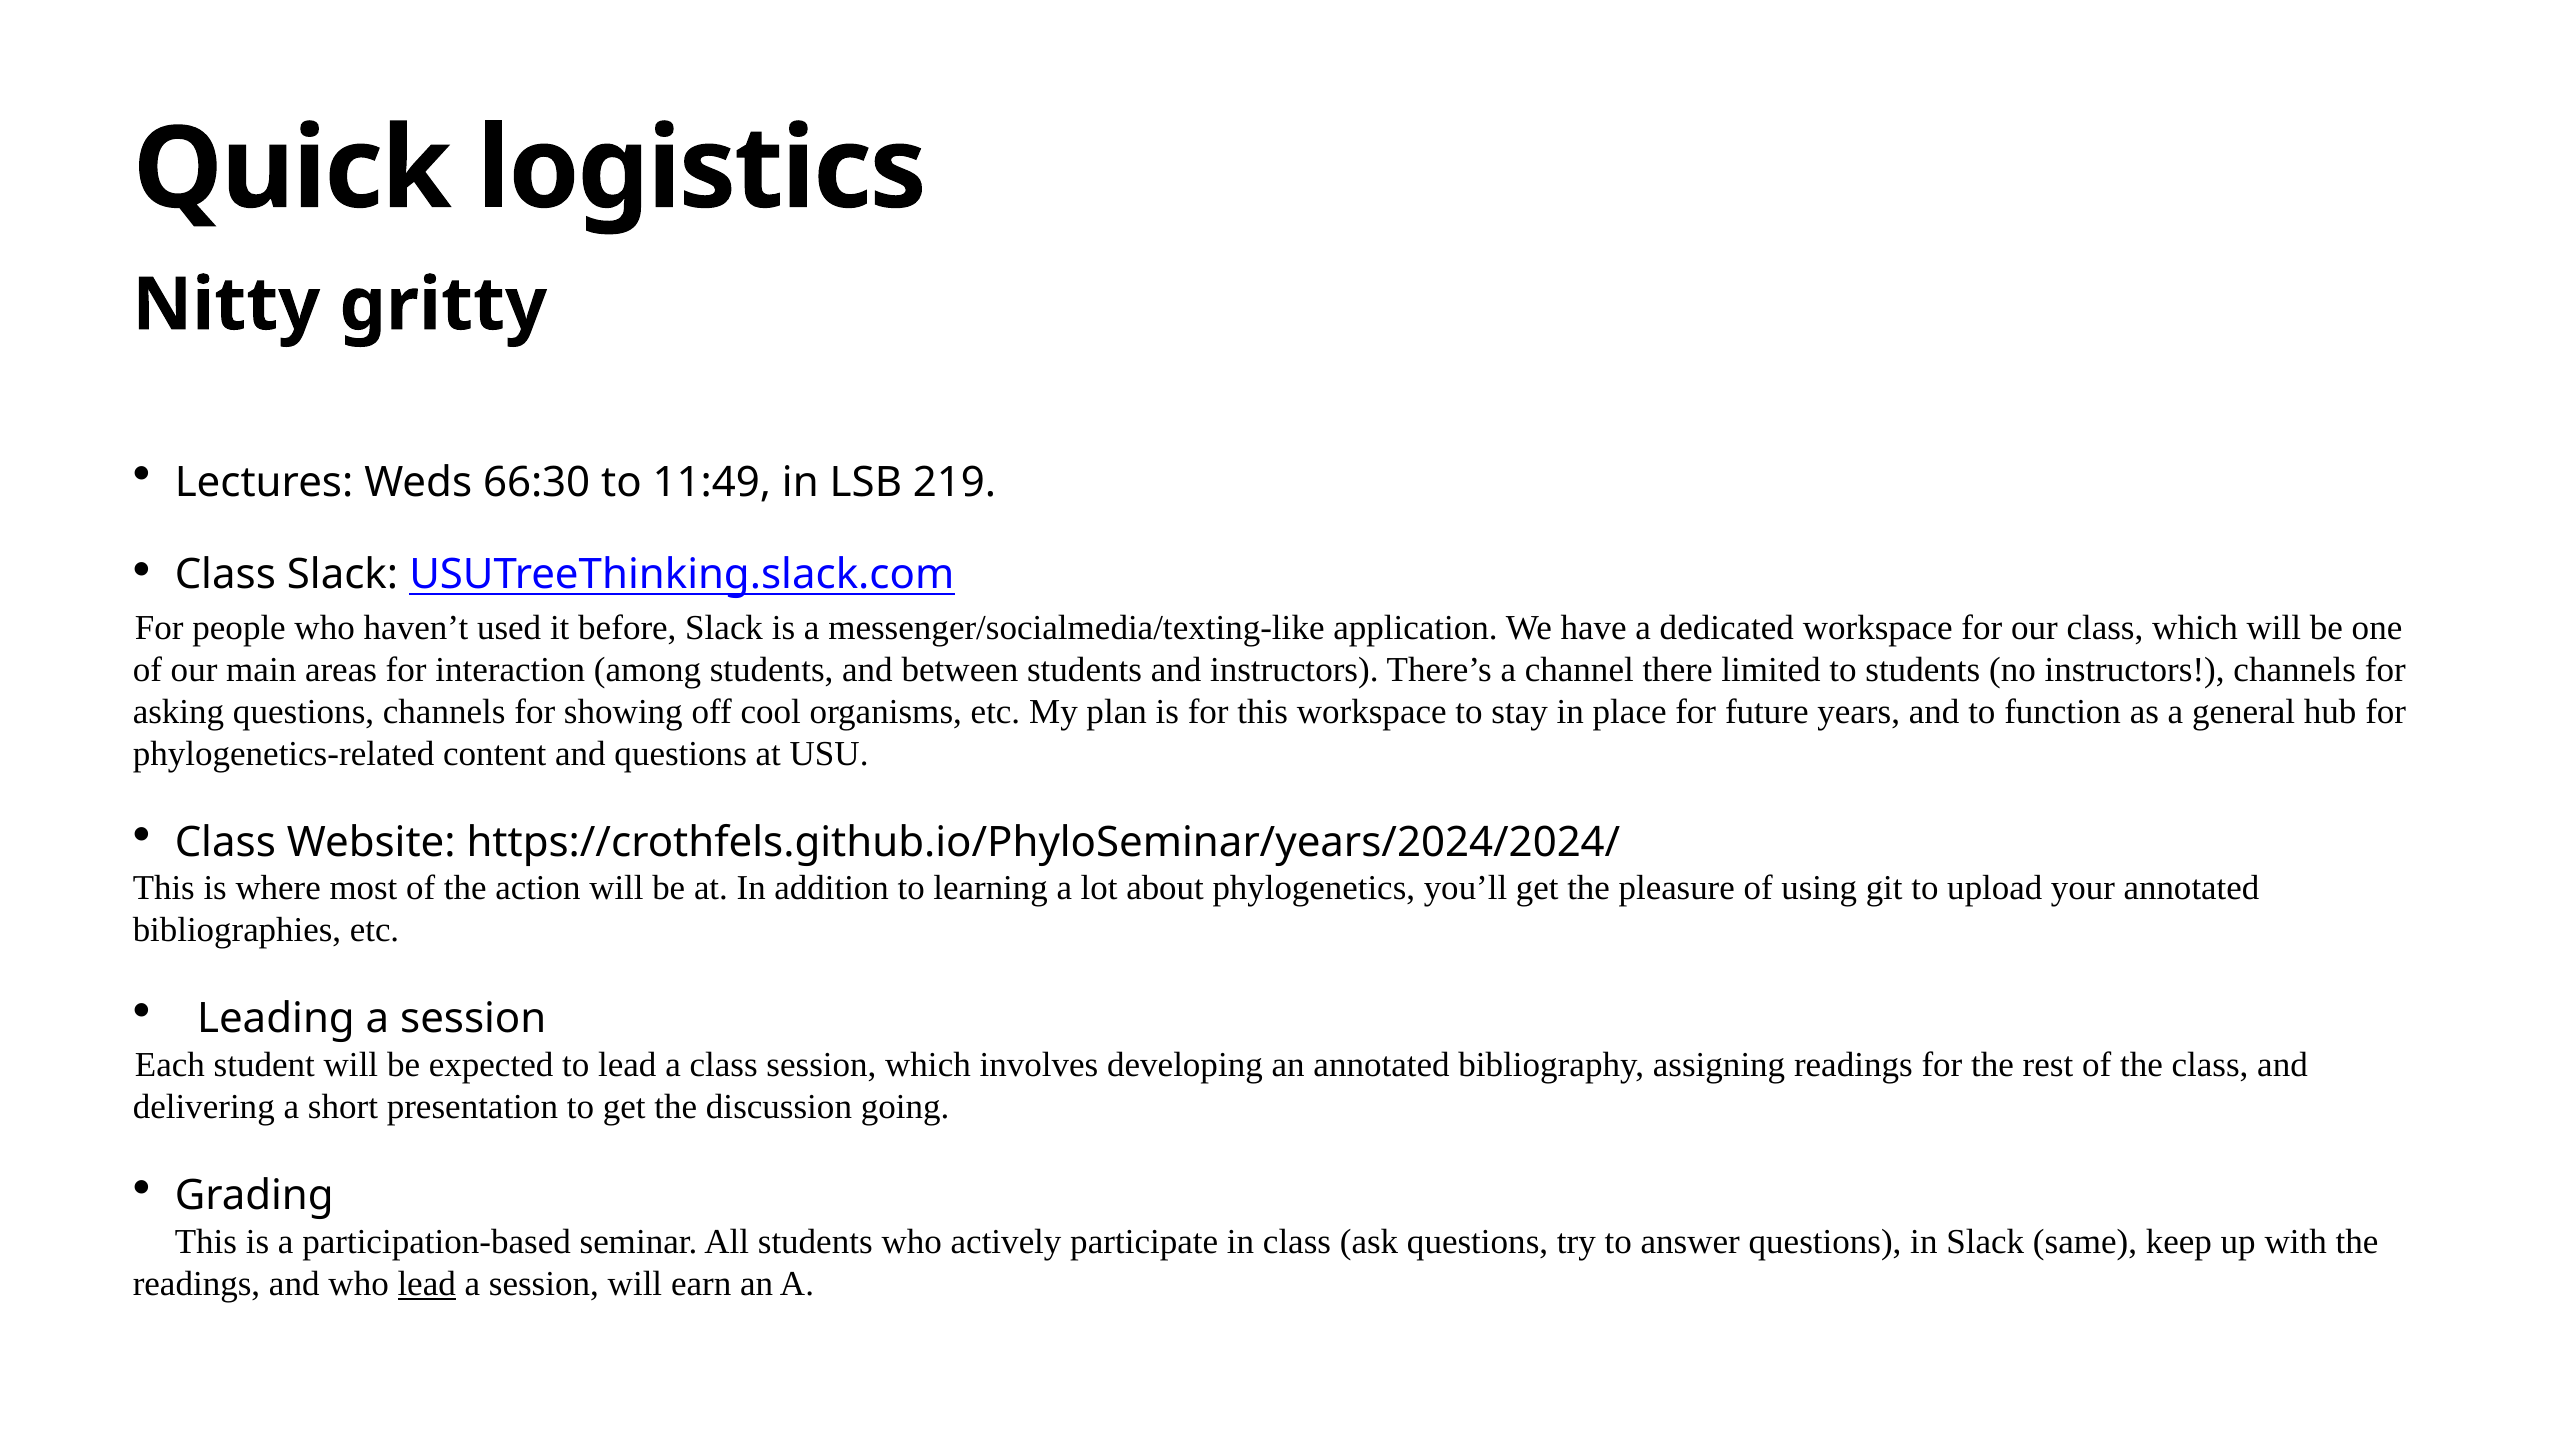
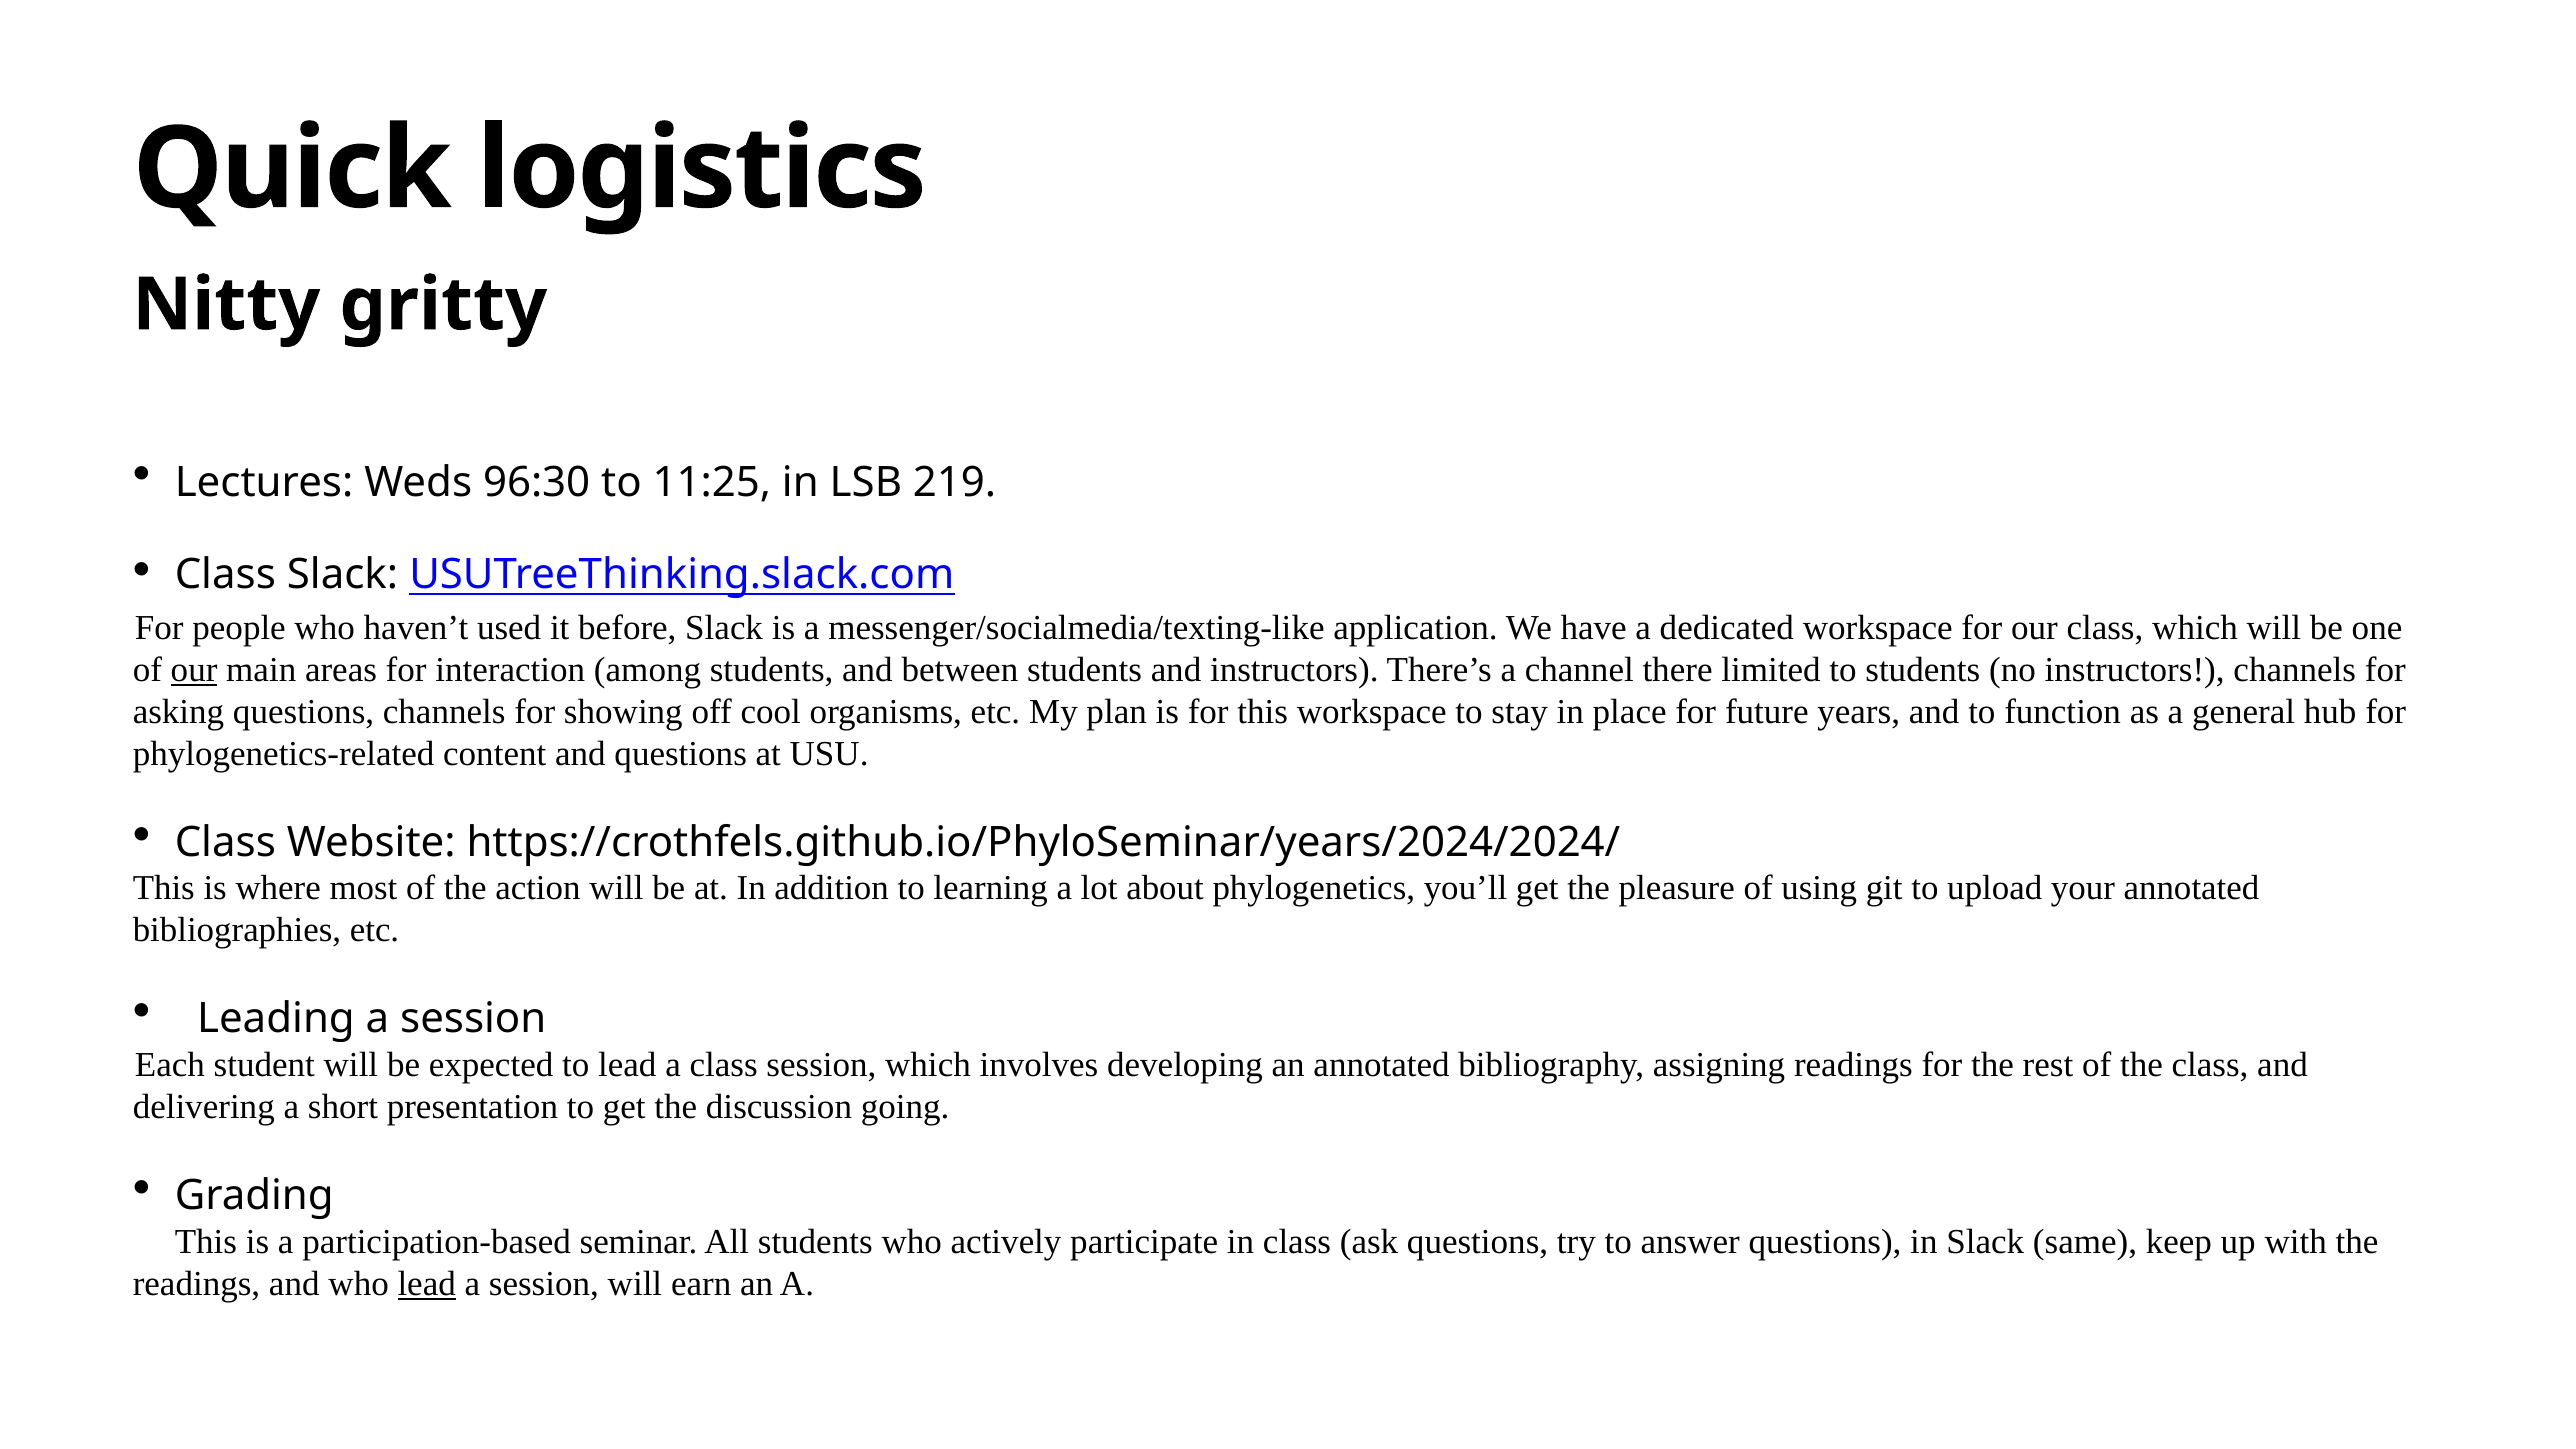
66:30: 66:30 -> 96:30
11:49: 11:49 -> 11:25
our at (194, 670) underline: none -> present
